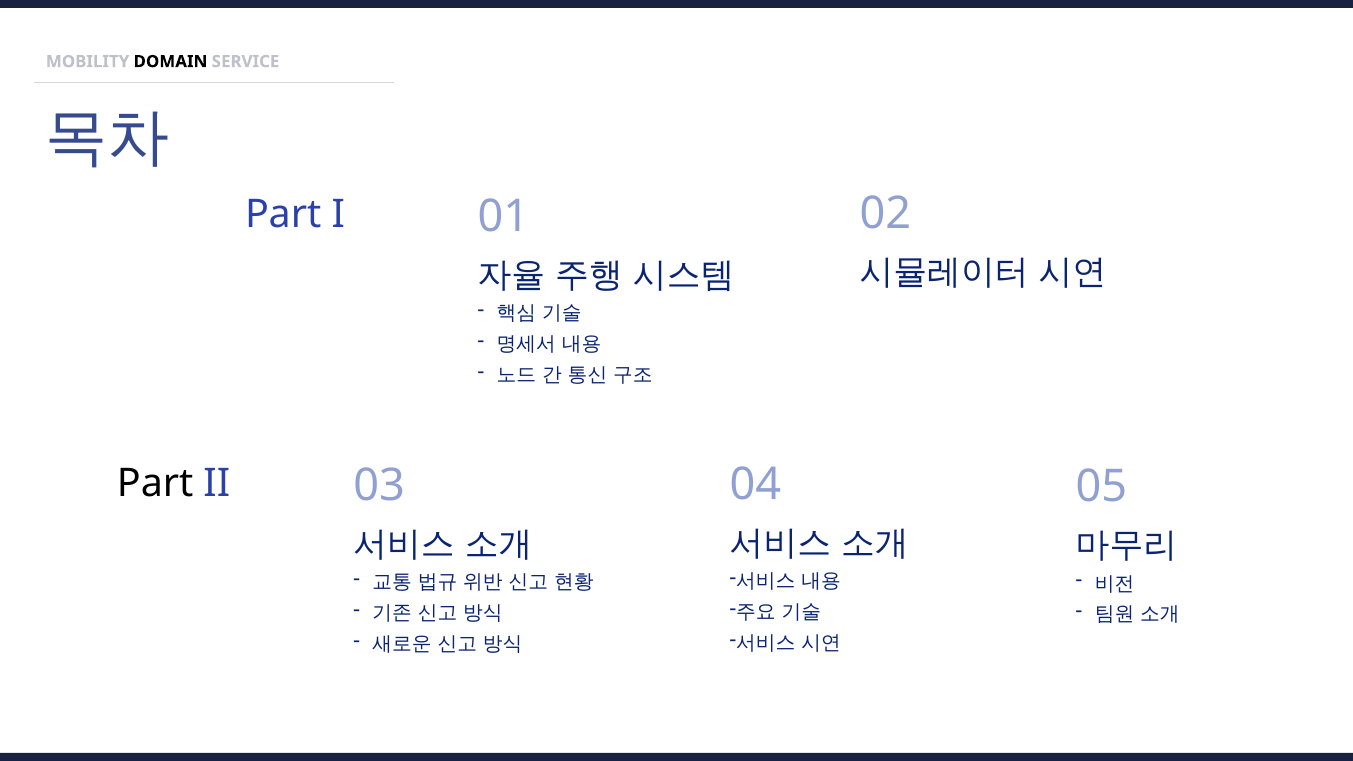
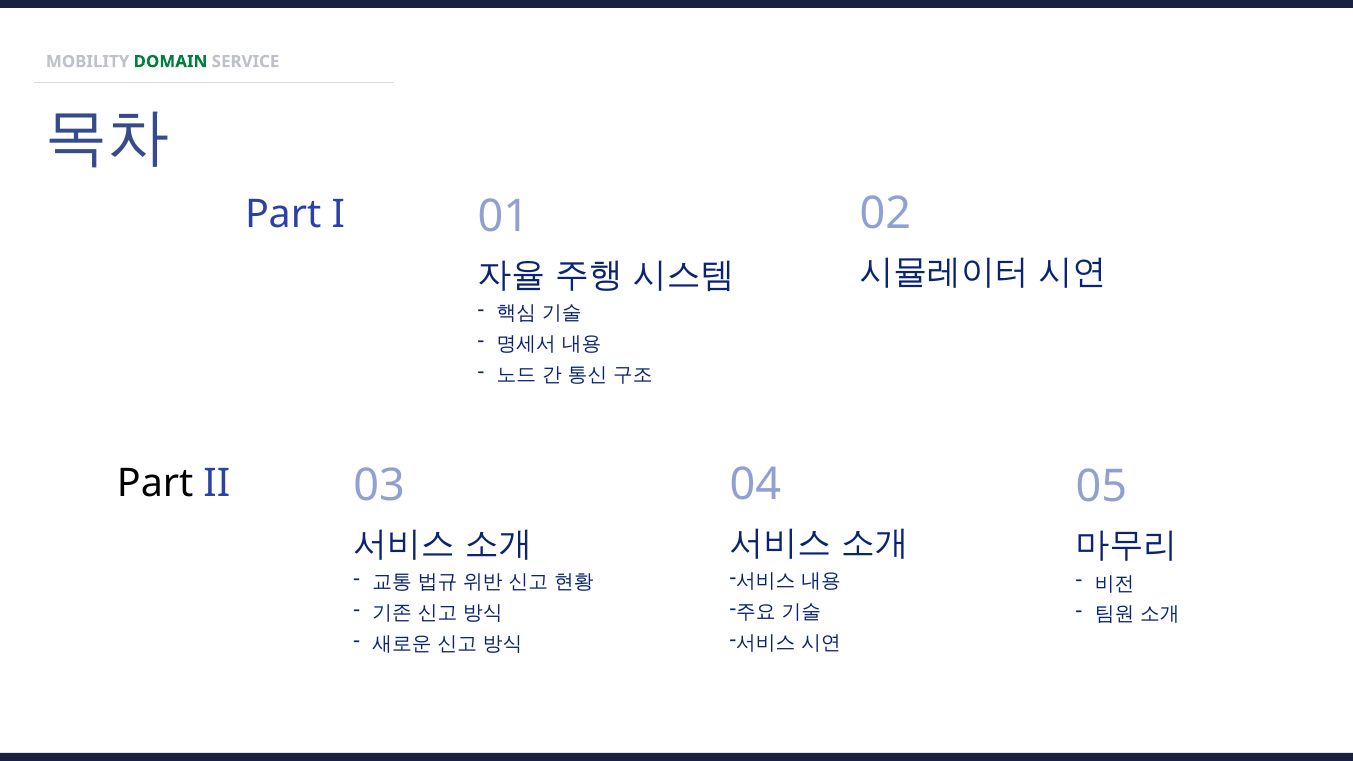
DOMAIN colour: black -> green
